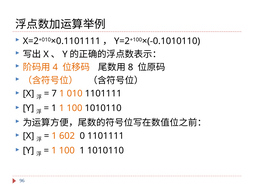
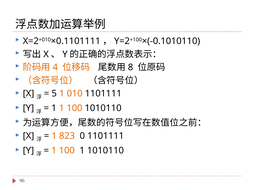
7: 7 -> 5
602: 602 -> 823
